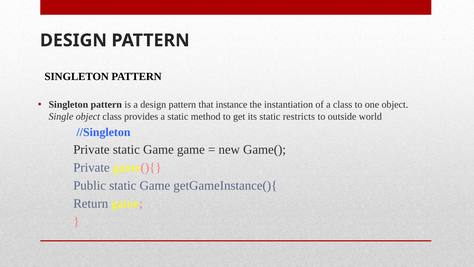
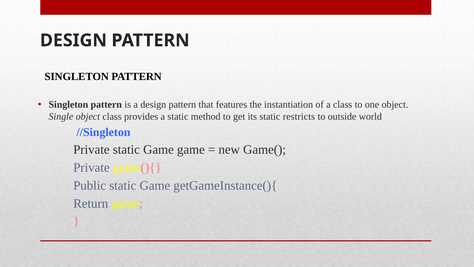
instance: instance -> features
